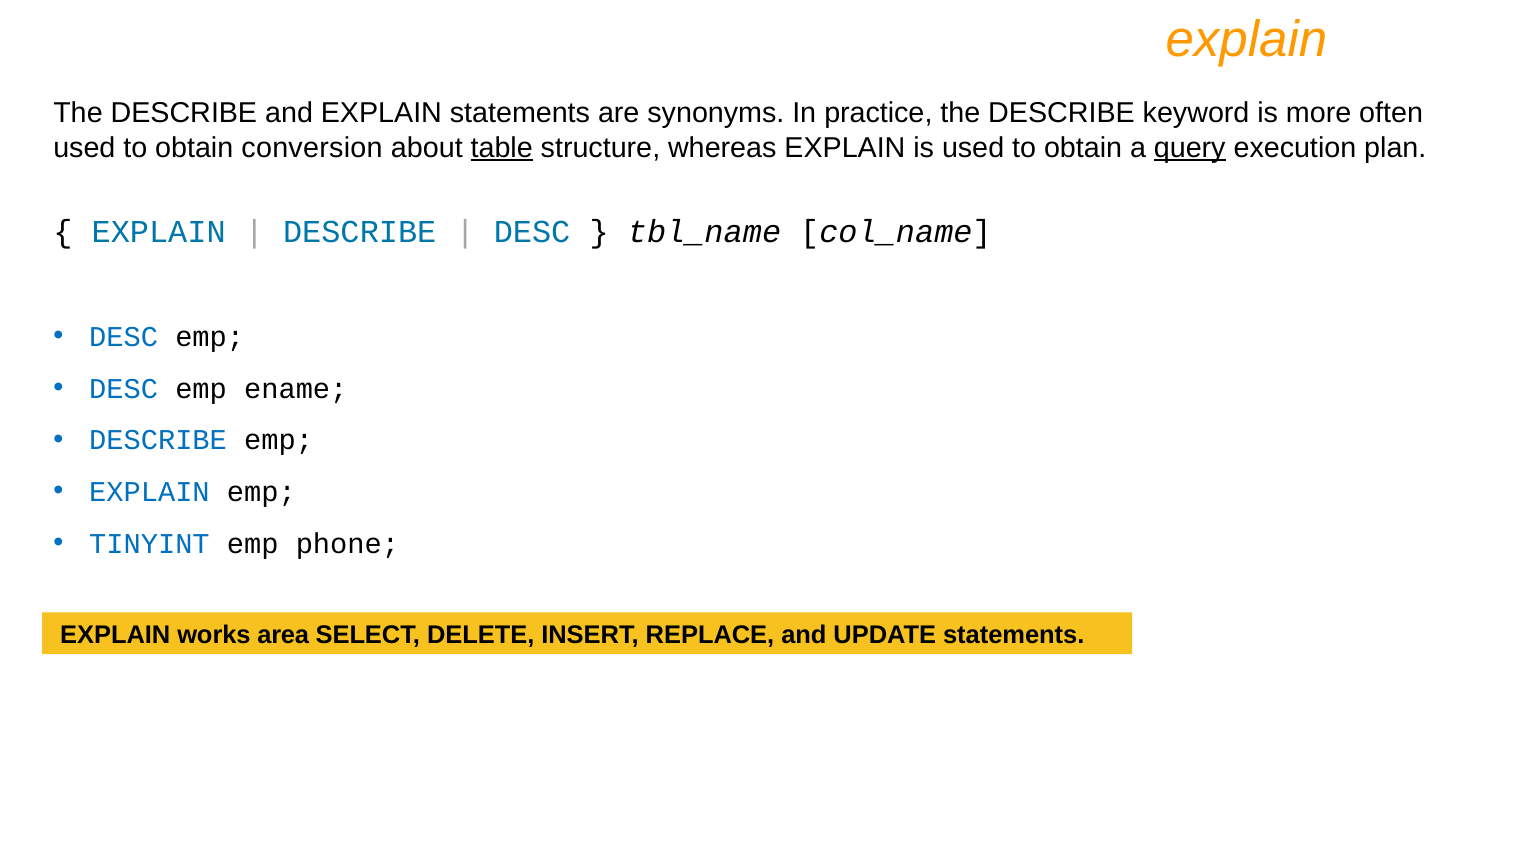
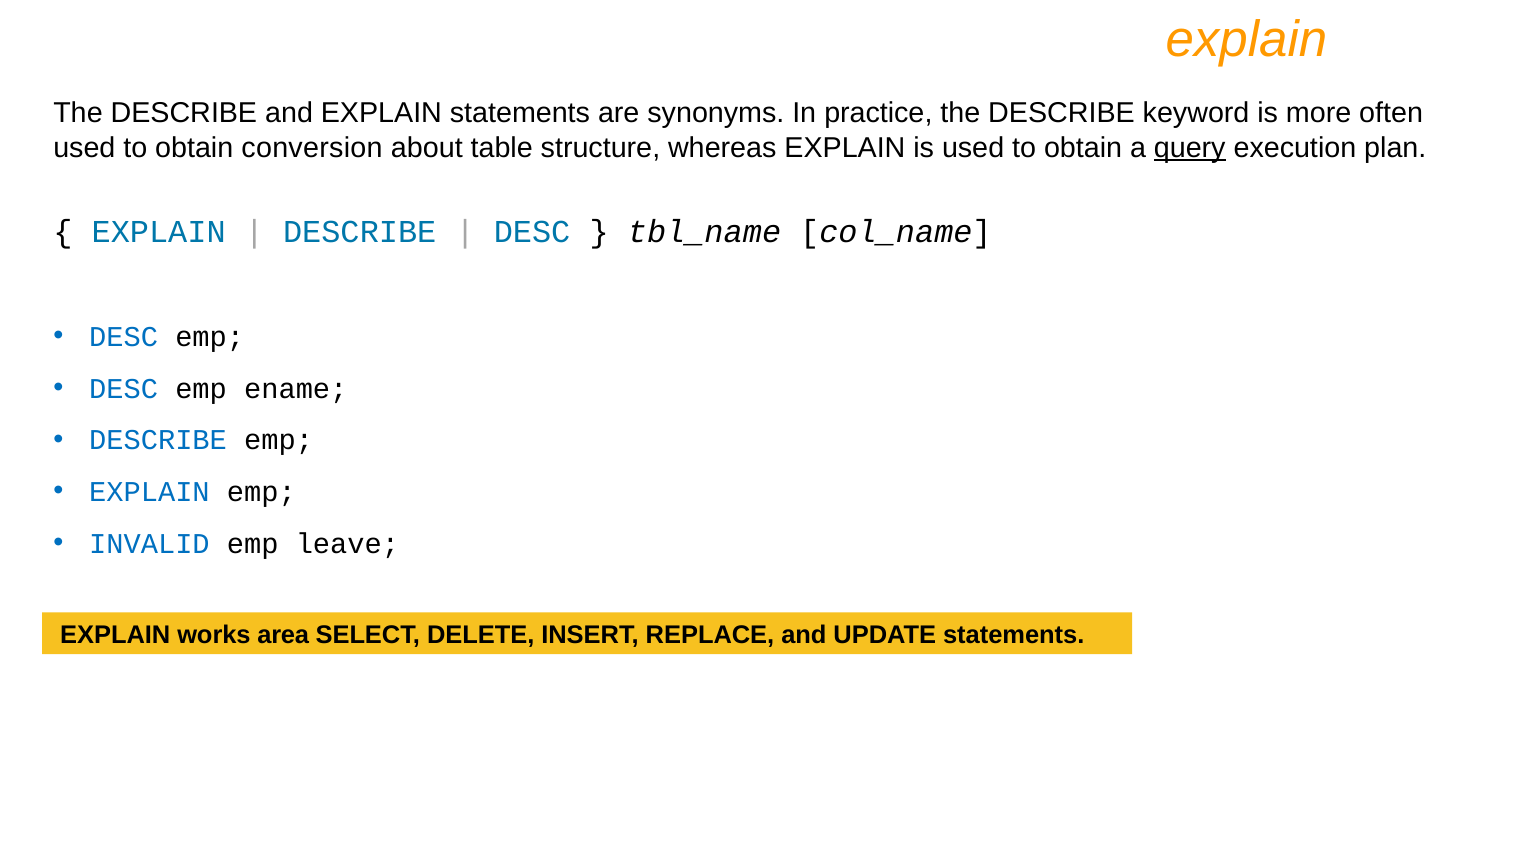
table underline: present -> none
TINYINT: TINYINT -> INVALID
phone: phone -> leave
